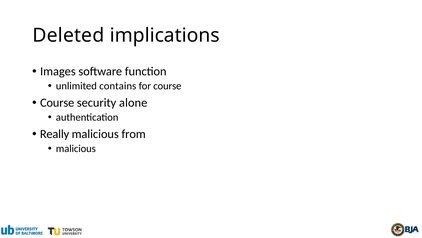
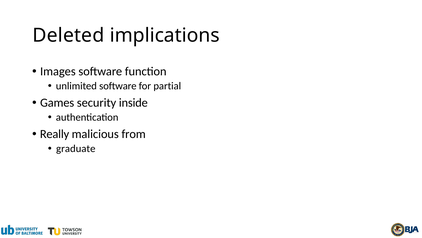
unlimited contains: contains -> software
for course: course -> partial
Course at (57, 103): Course -> Games
alone: alone -> inside
malicious at (76, 148): malicious -> graduate
